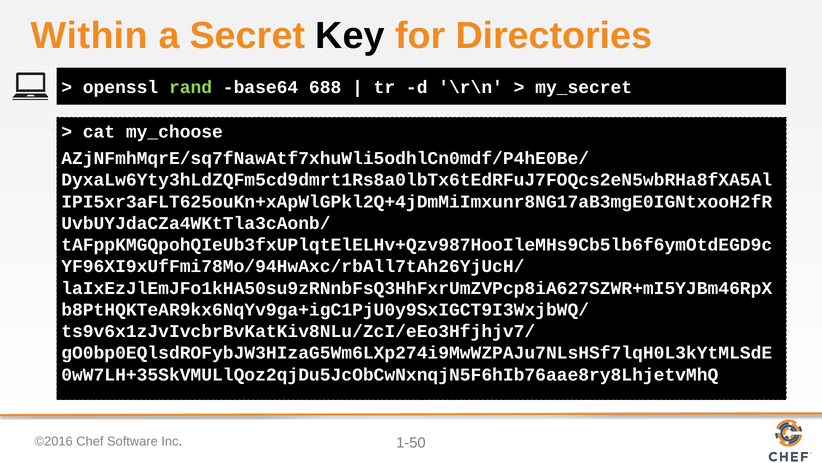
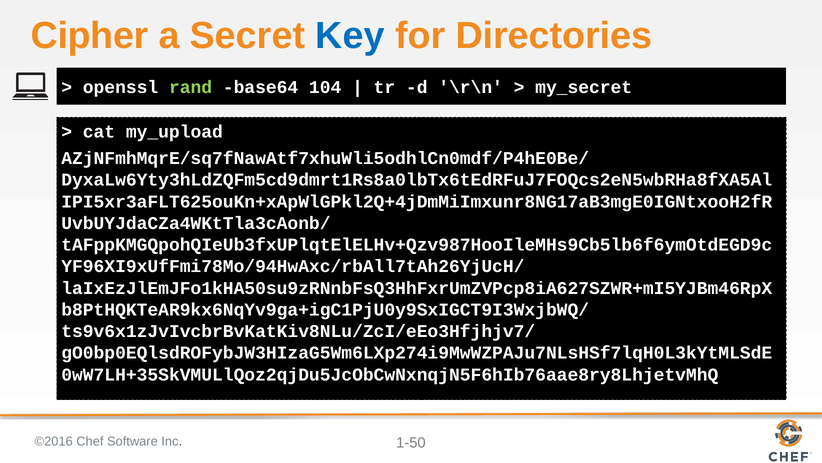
Within: Within -> Cipher
Key colour: black -> blue
688: 688 -> 104
my_choose: my_choose -> my_upload
